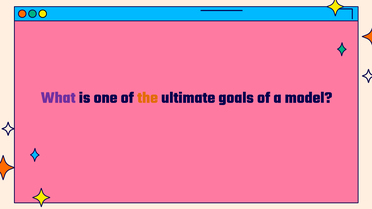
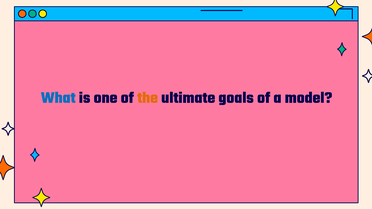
What colour: purple -> blue
